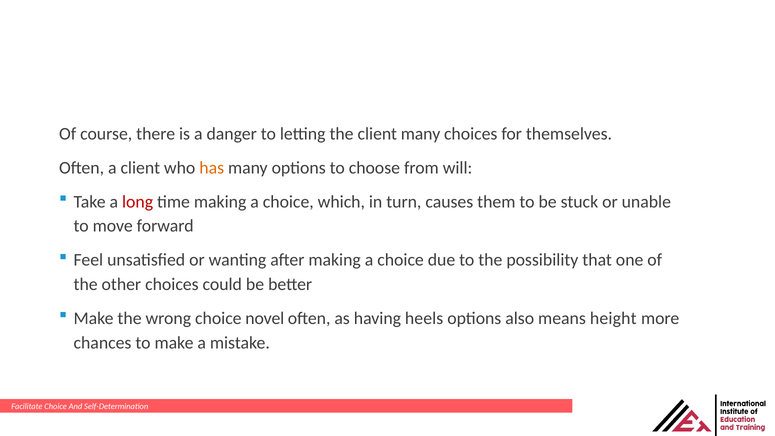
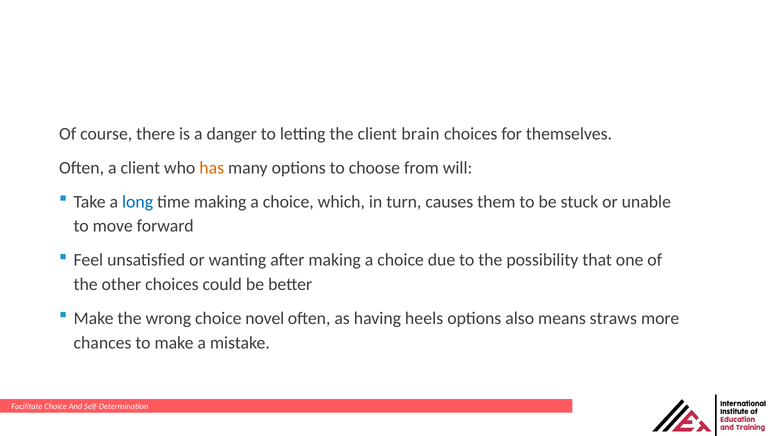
client many: many -> brain
long colour: red -> blue
height: height -> straws
